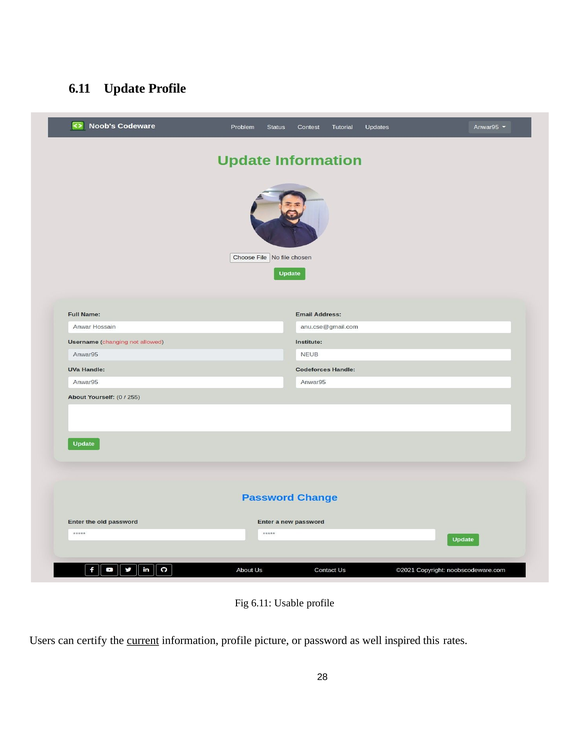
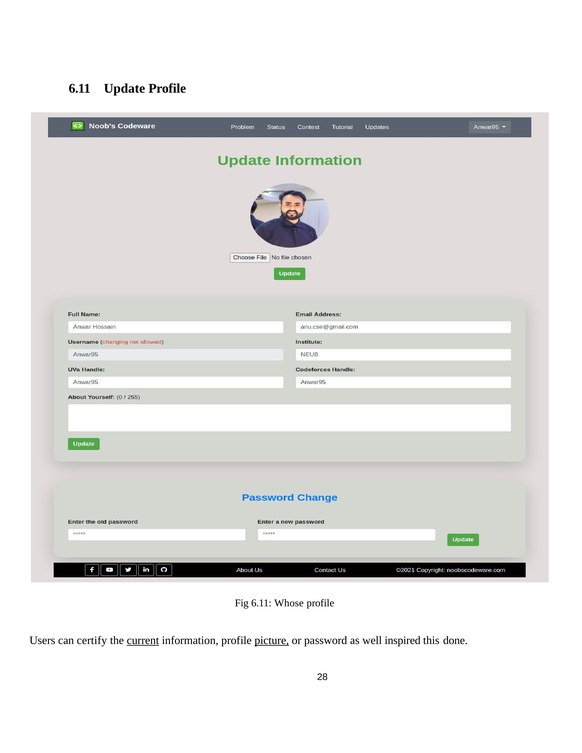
Usable: Usable -> Whose
picture underline: none -> present
rates: rates -> done
